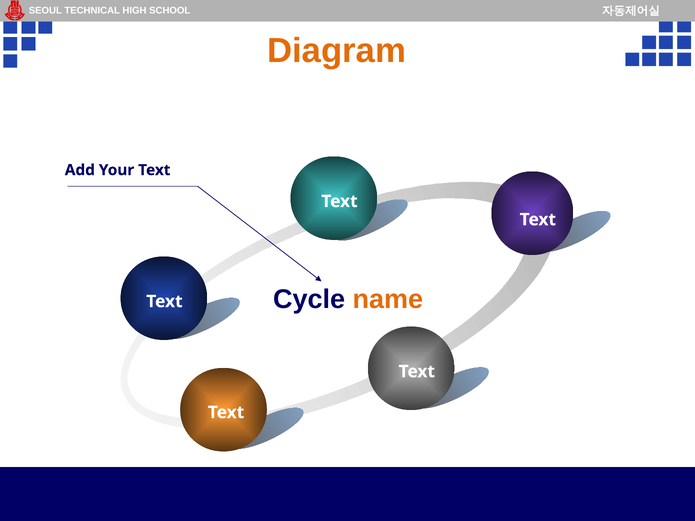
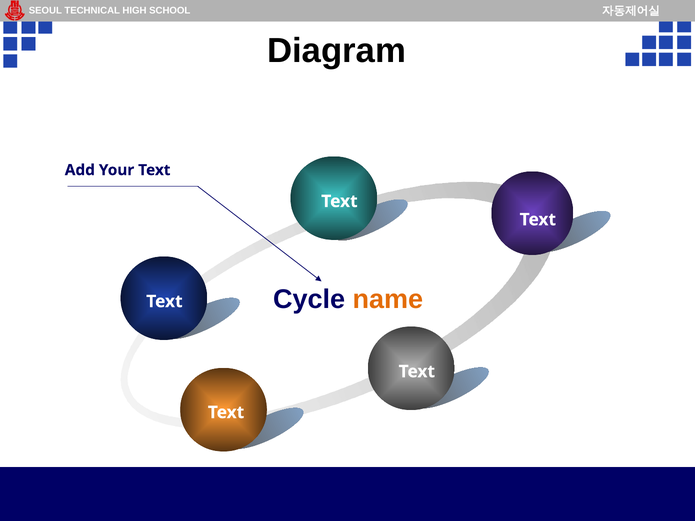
Diagram colour: orange -> black
